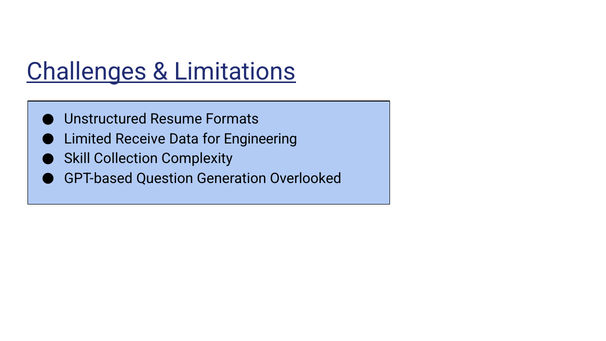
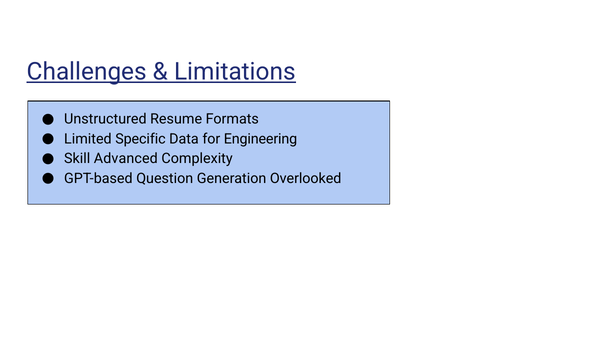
Receive: Receive -> Specific
Collection: Collection -> Advanced
